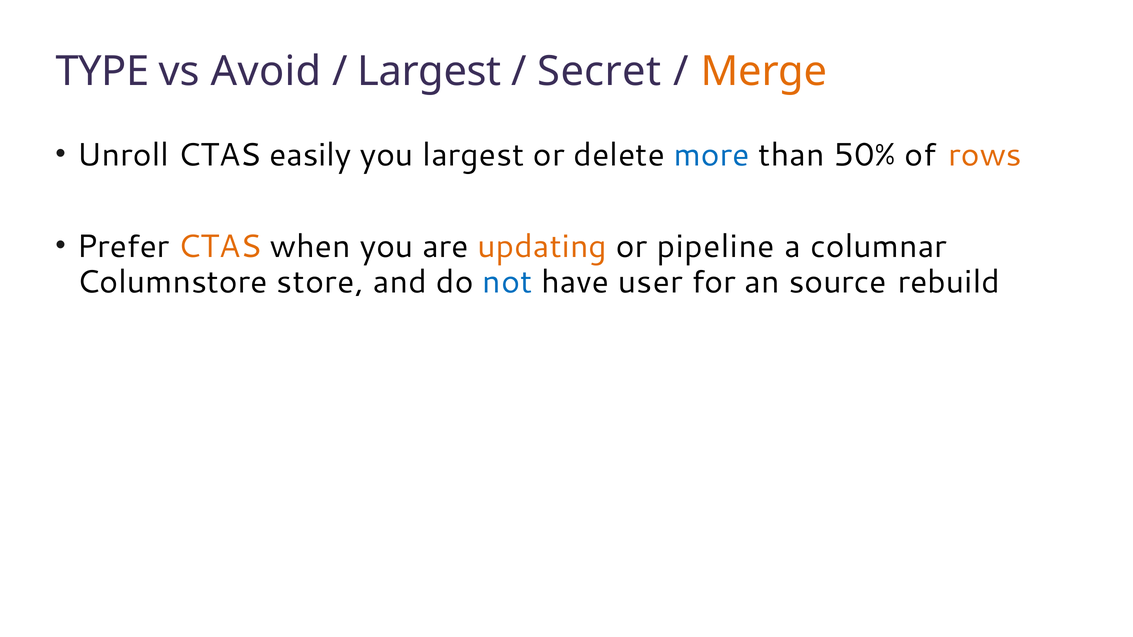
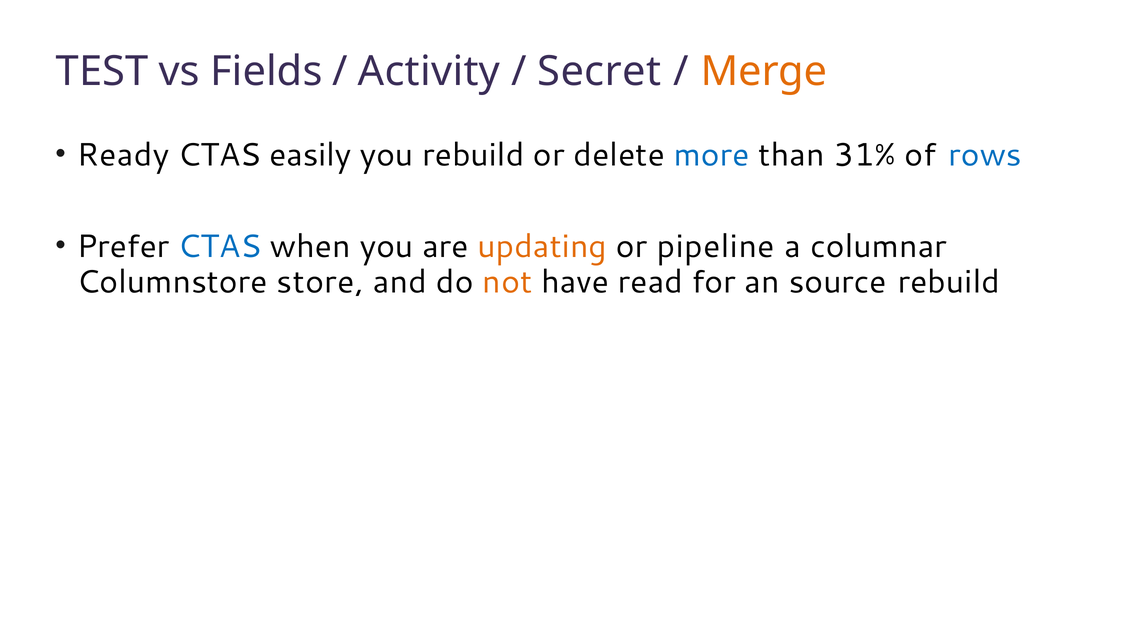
TYPE: TYPE -> TEST
Avoid: Avoid -> Fields
Largest at (429, 72): Largest -> Activity
Unroll: Unroll -> Ready
you largest: largest -> rebuild
50%: 50% -> 31%
rows colour: orange -> blue
CTAS at (220, 246) colour: orange -> blue
not colour: blue -> orange
user: user -> read
